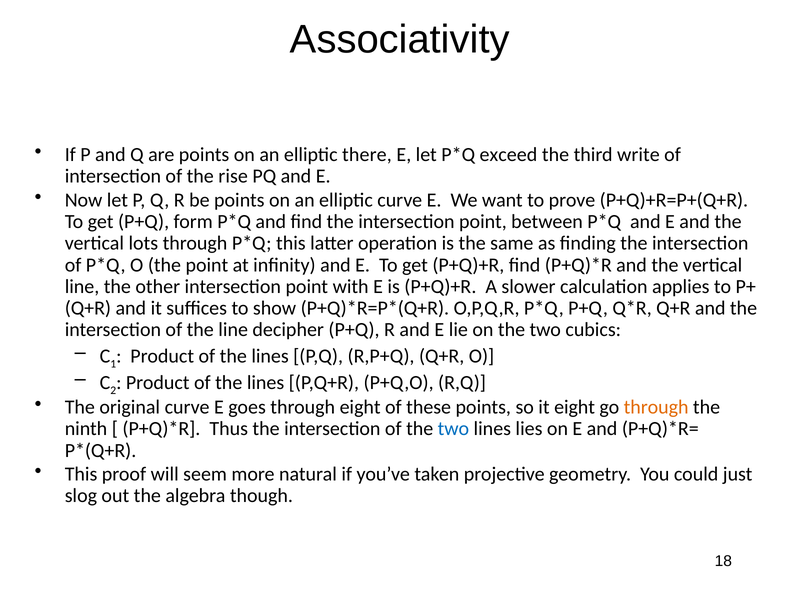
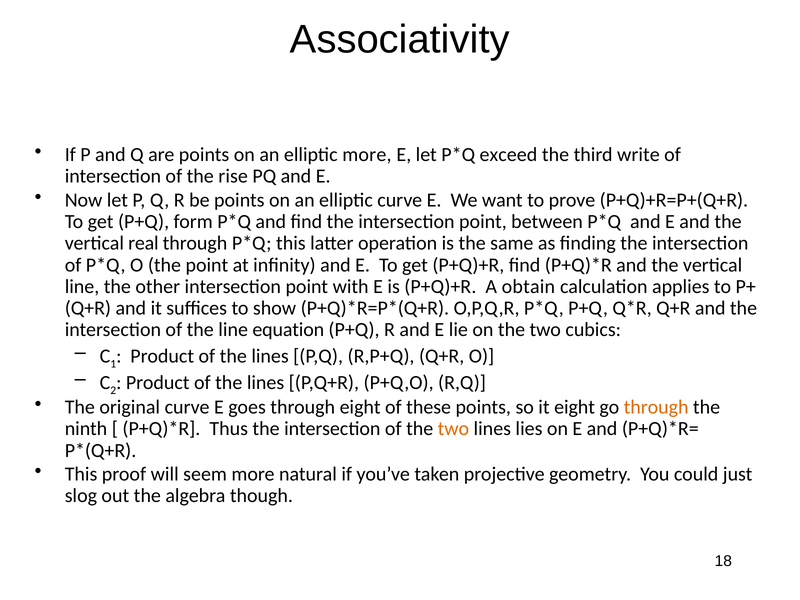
elliptic there: there -> more
lots: lots -> real
slower: slower -> obtain
decipher: decipher -> equation
two at (453, 429) colour: blue -> orange
